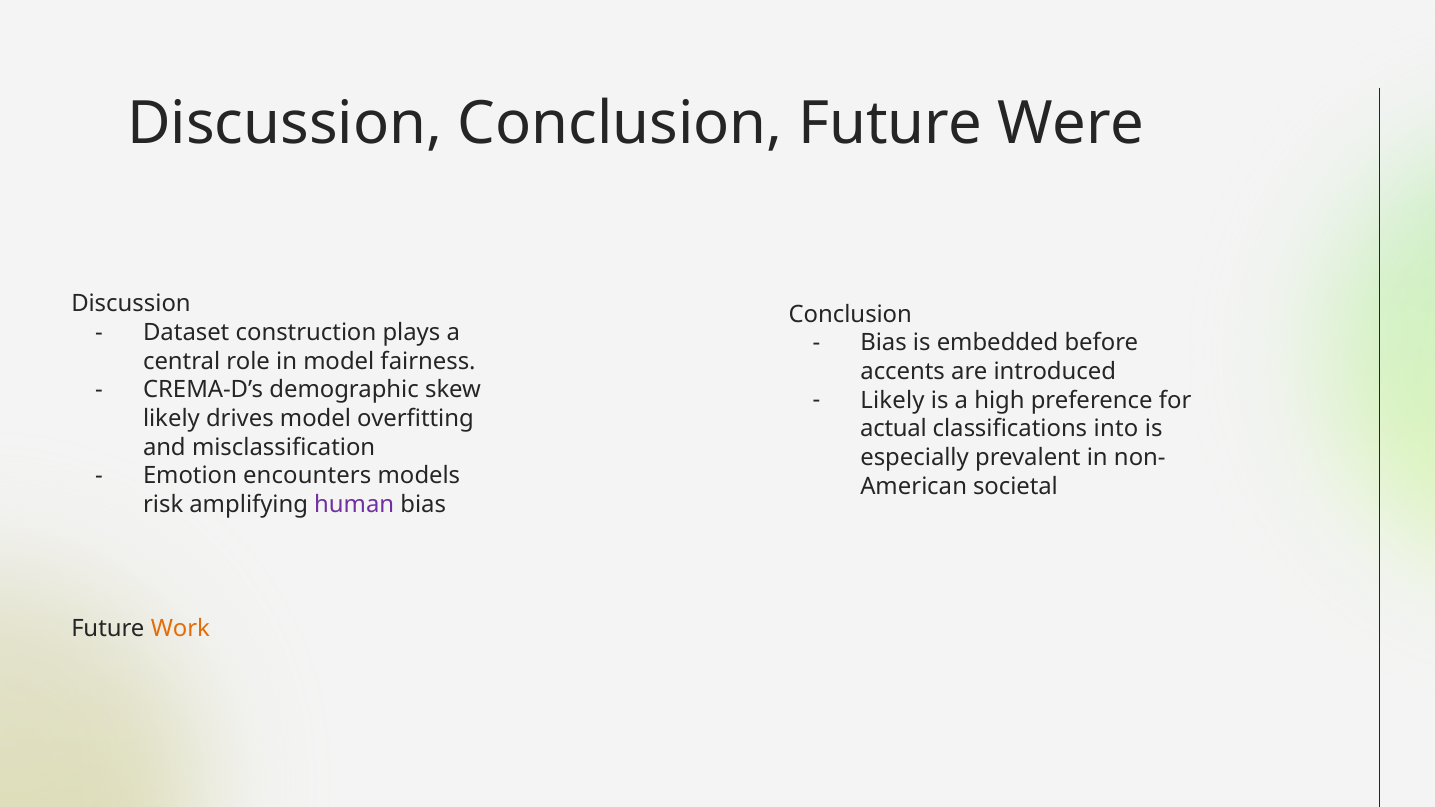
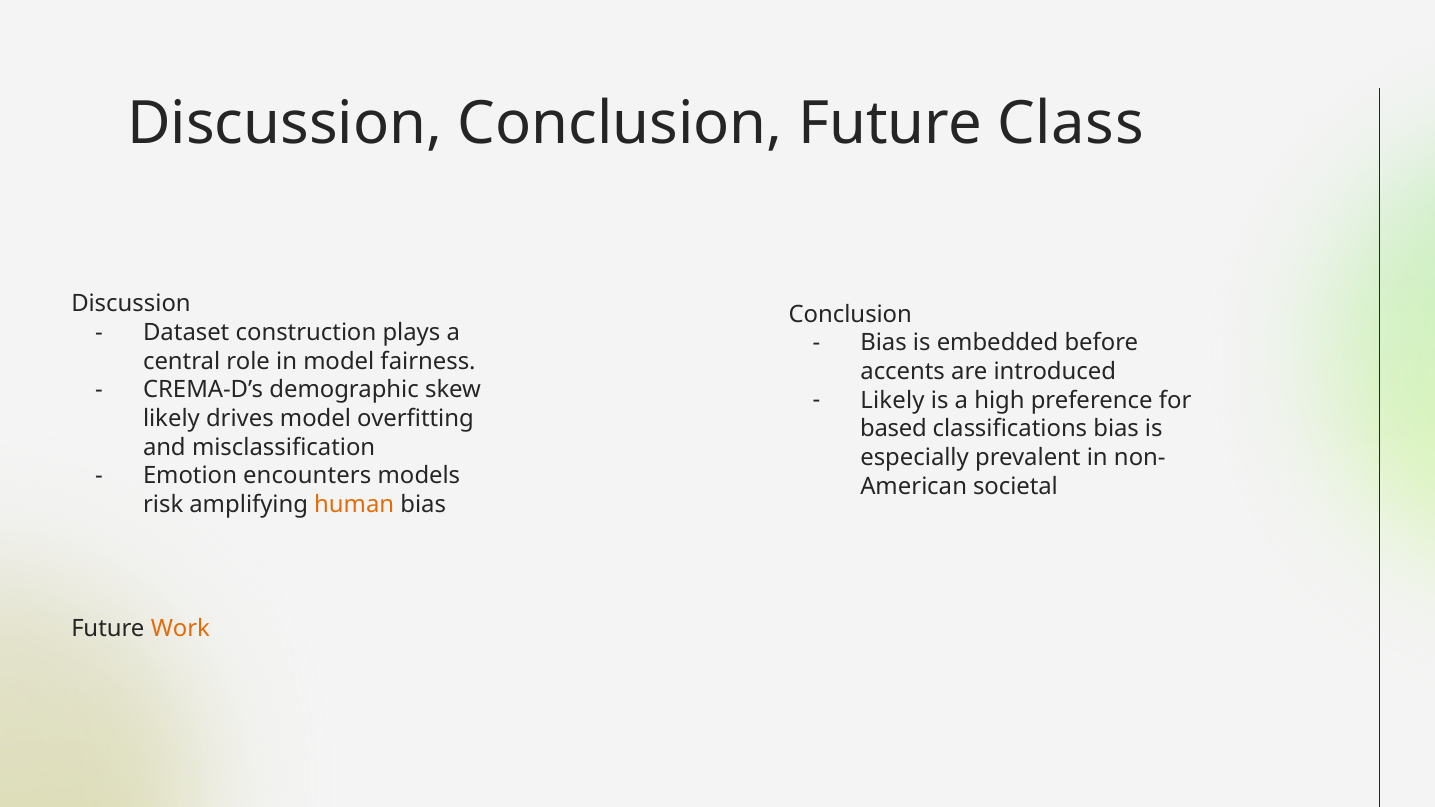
Were: Were -> Class
actual: actual -> based
classifications into: into -> bias
human colour: purple -> orange
